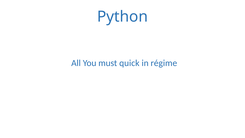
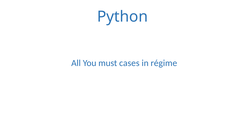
quick: quick -> cases
